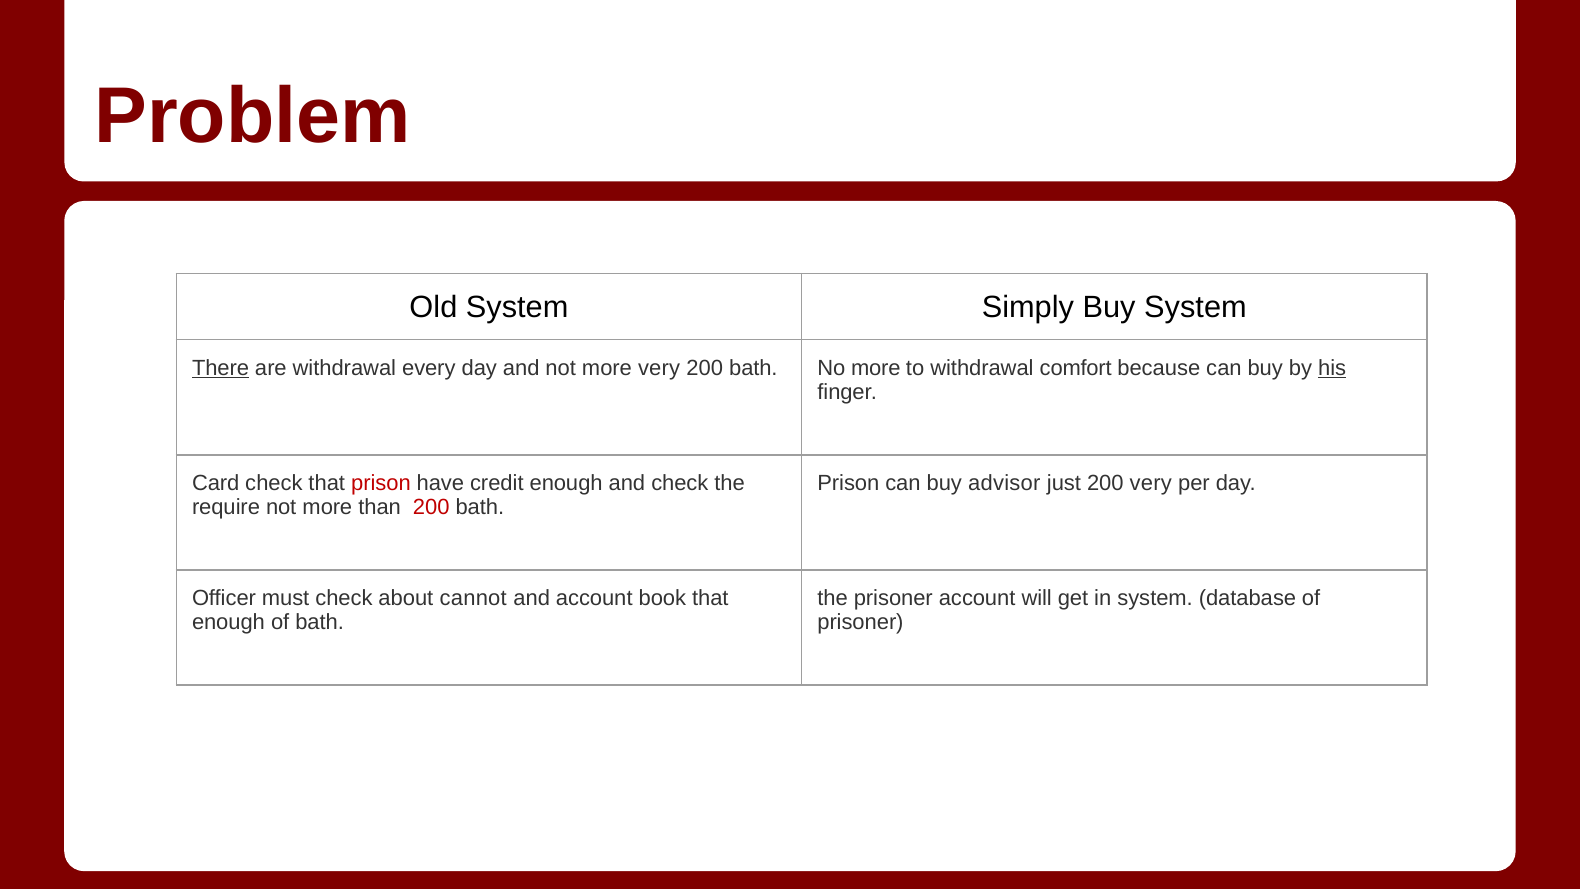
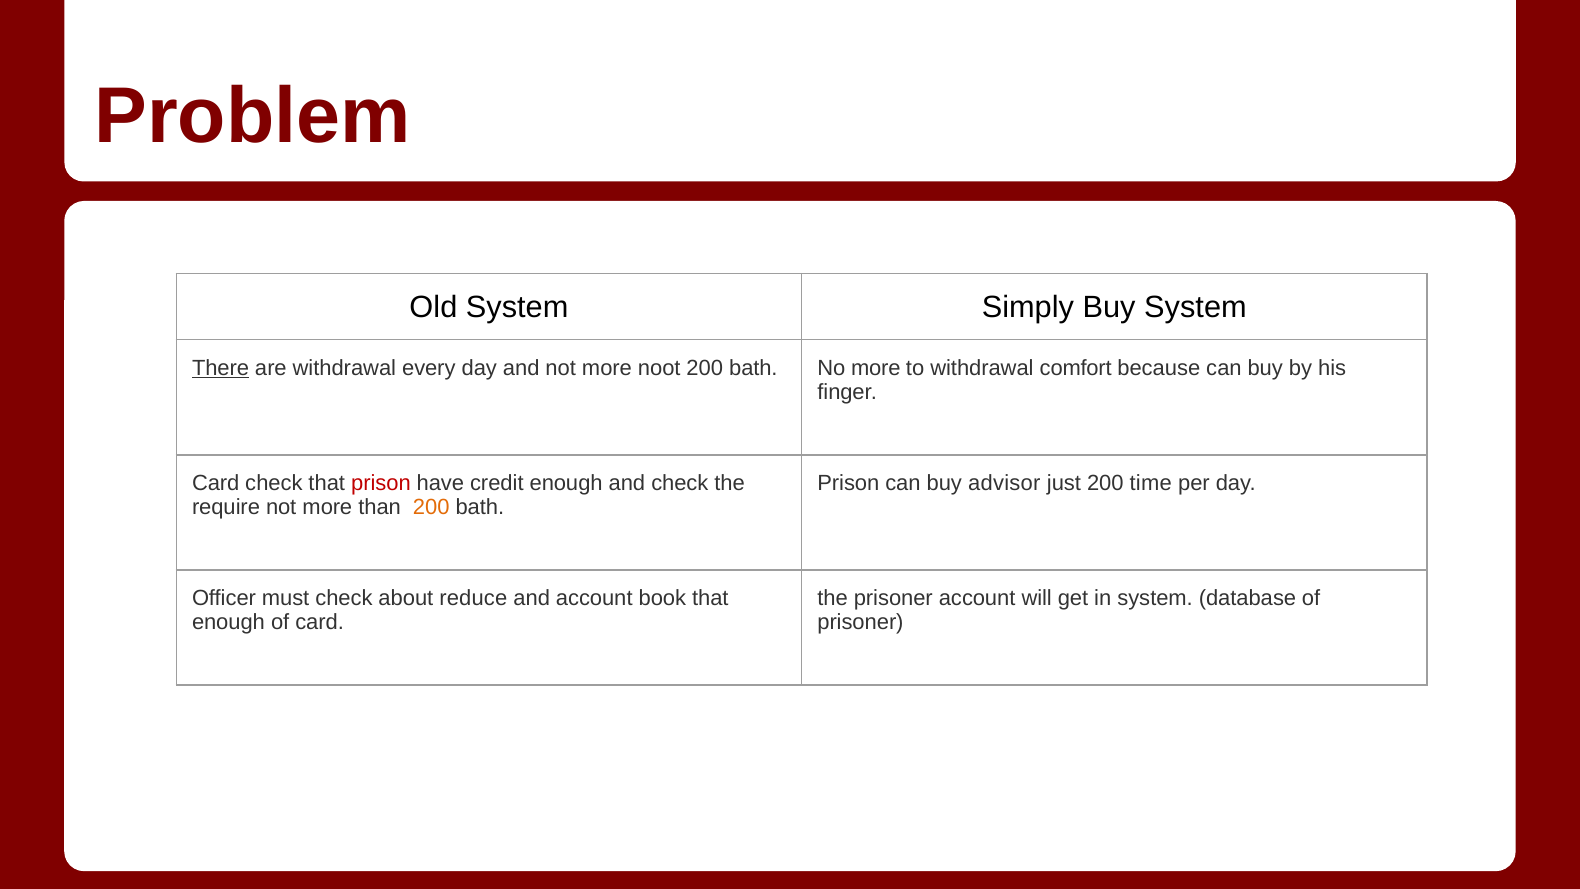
more very: very -> noot
his underline: present -> none
200 very: very -> time
200 at (431, 507) colour: red -> orange
cannot: cannot -> reduce
of bath: bath -> card
